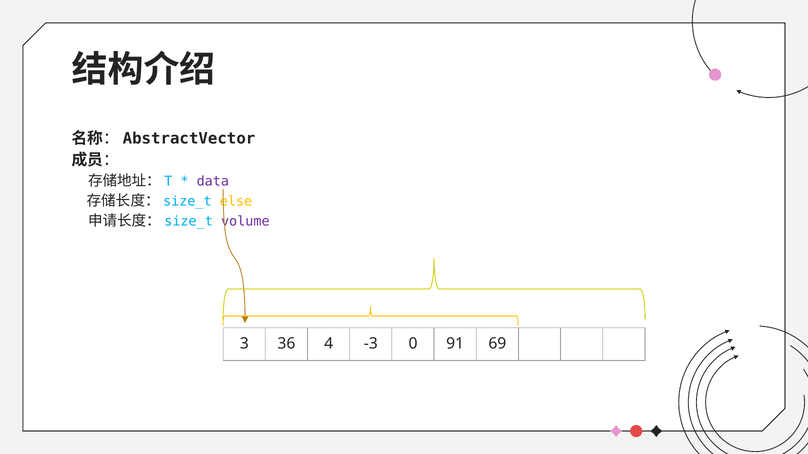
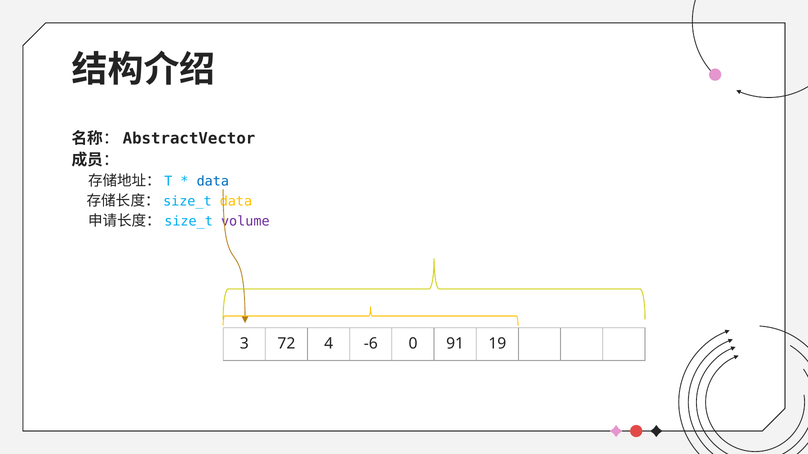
data at (213, 181) colour: purple -> blue
else at (236, 201): else -> data
36: 36 -> 72
-3: -3 -> -6
69: 69 -> 19
